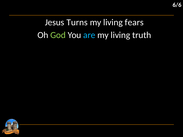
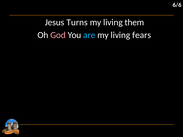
fears: fears -> them
God colour: light green -> pink
truth: truth -> fears
